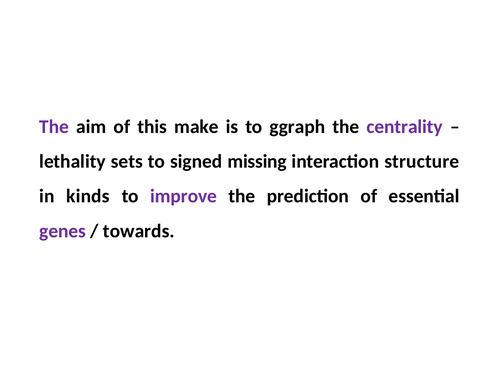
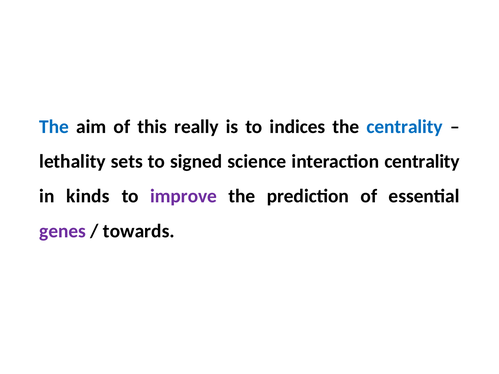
The at (54, 127) colour: purple -> blue
make: make -> really
ggraph: ggraph -> indices
centrality at (405, 127) colour: purple -> blue
missing: missing -> science
interaction structure: structure -> centrality
